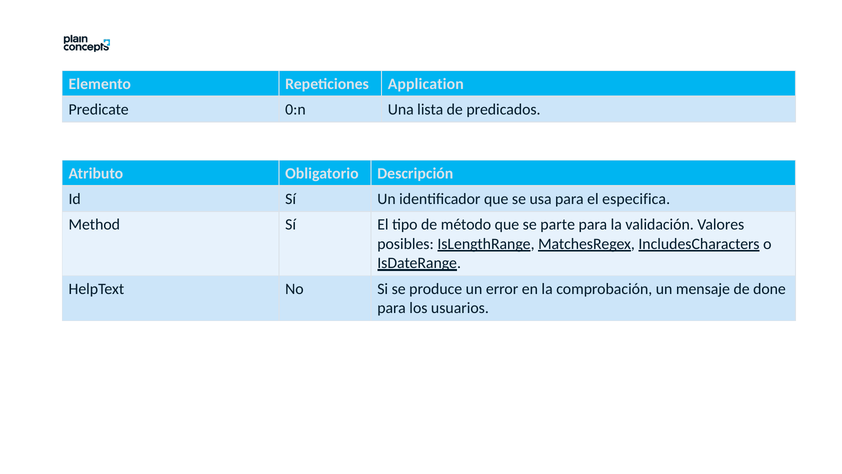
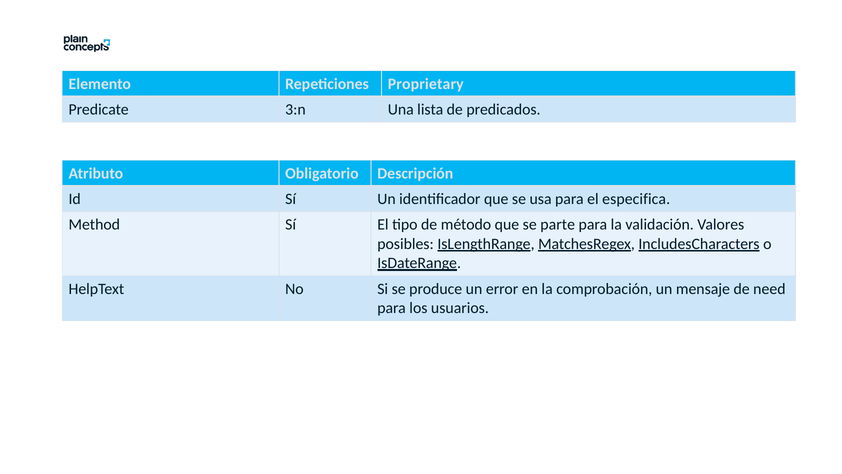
Application: Application -> Proprietary
0:n: 0:n -> 3:n
done: done -> need
